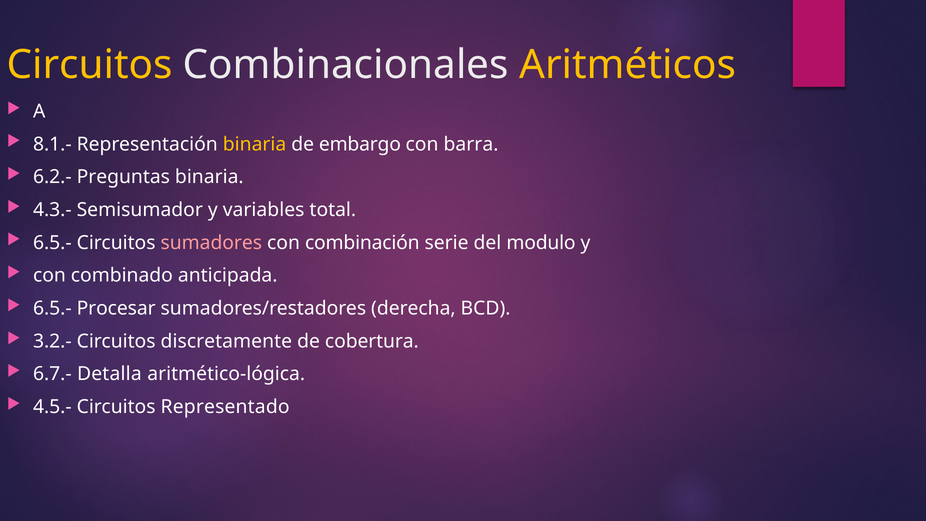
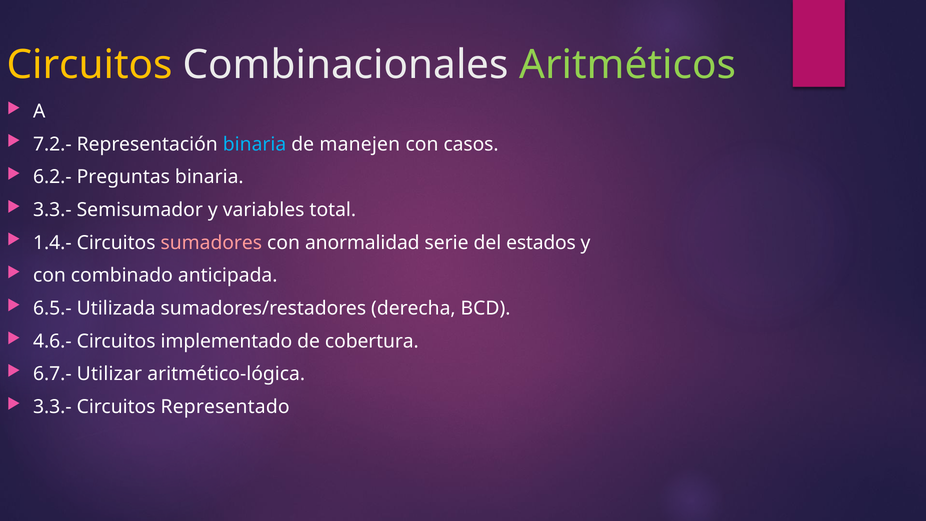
Aritméticos colour: yellow -> light green
8.1.-: 8.1.- -> 7.2.-
binaria at (255, 144) colour: yellow -> light blue
embargo: embargo -> manejen
barra: barra -> casos
4.3.- at (52, 210): 4.3.- -> 3.3.-
6.5.- at (52, 243): 6.5.- -> 1.4.-
combinación: combinación -> anormalidad
modulo: modulo -> estados
Procesar: Procesar -> Utilizada
3.2.-: 3.2.- -> 4.6.-
discretamente: discretamente -> implementado
Detalla: Detalla -> Utilizar
4.5.- at (52, 407): 4.5.- -> 3.3.-
